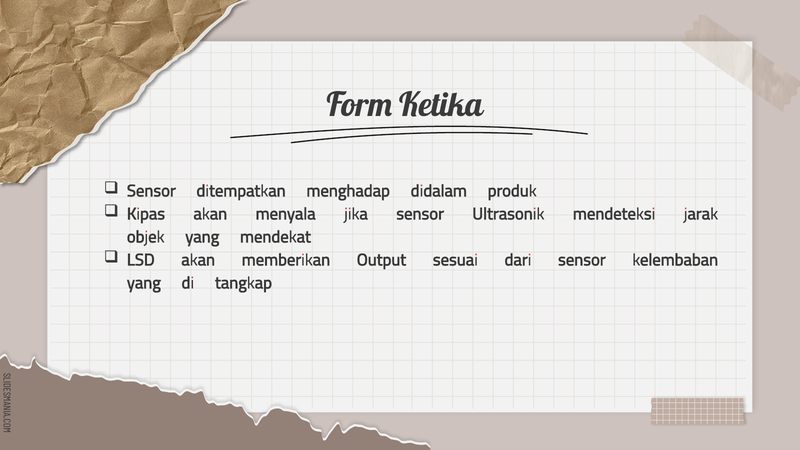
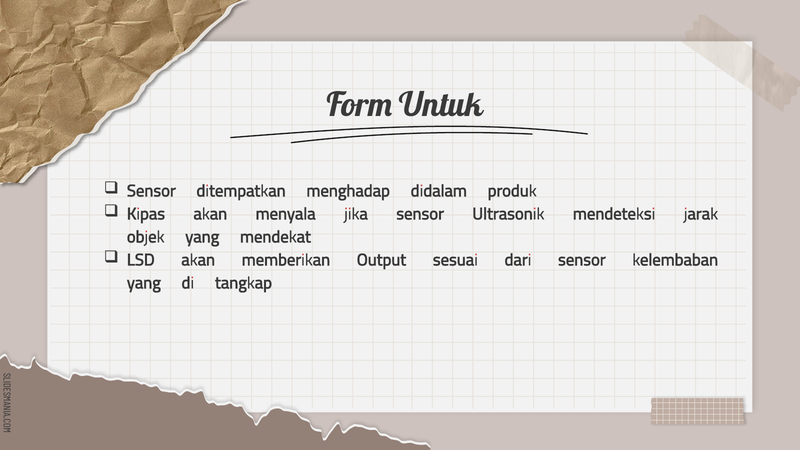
Ketika: Ketika -> Untuk
